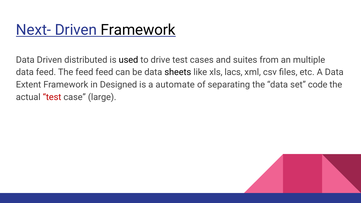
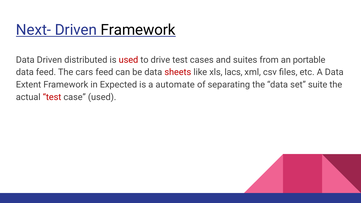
used at (128, 60) colour: black -> red
multiple: multiple -> portable
The feed: feed -> cars
sheets colour: black -> red
Designed: Designed -> Expected
code: code -> suite
case large: large -> used
